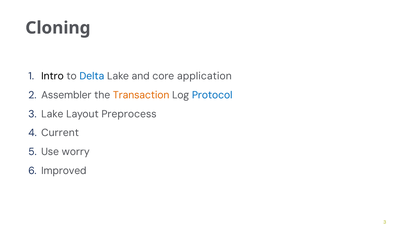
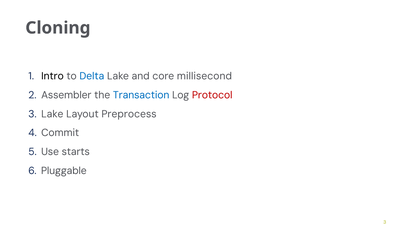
application: application -> millisecond
Transaction colour: orange -> blue
Protocol colour: blue -> red
Current: Current -> Commit
worry: worry -> starts
Improved: Improved -> Pluggable
